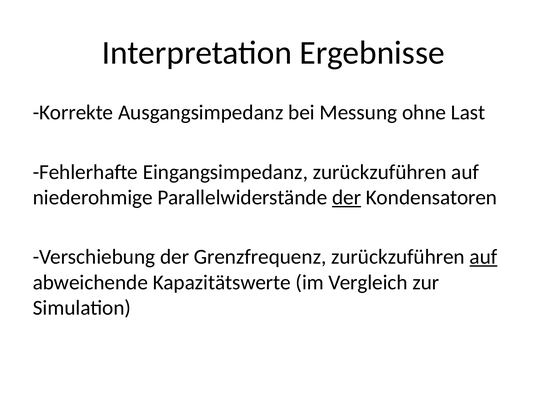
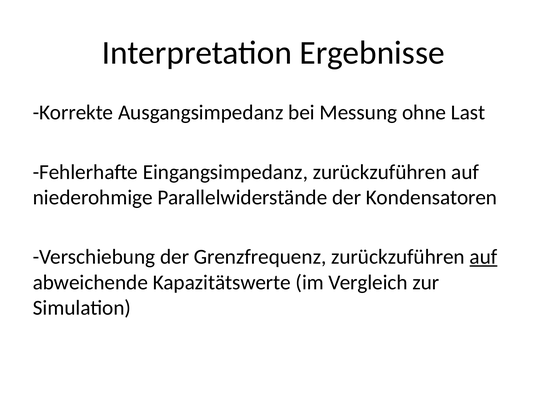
der at (347, 198) underline: present -> none
